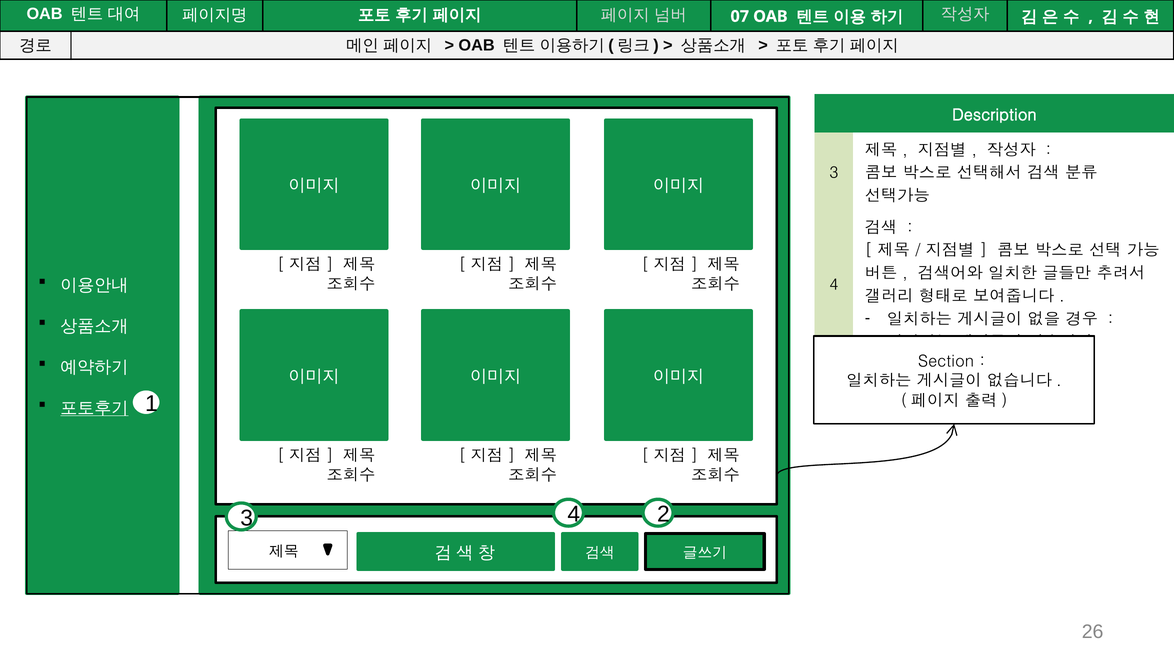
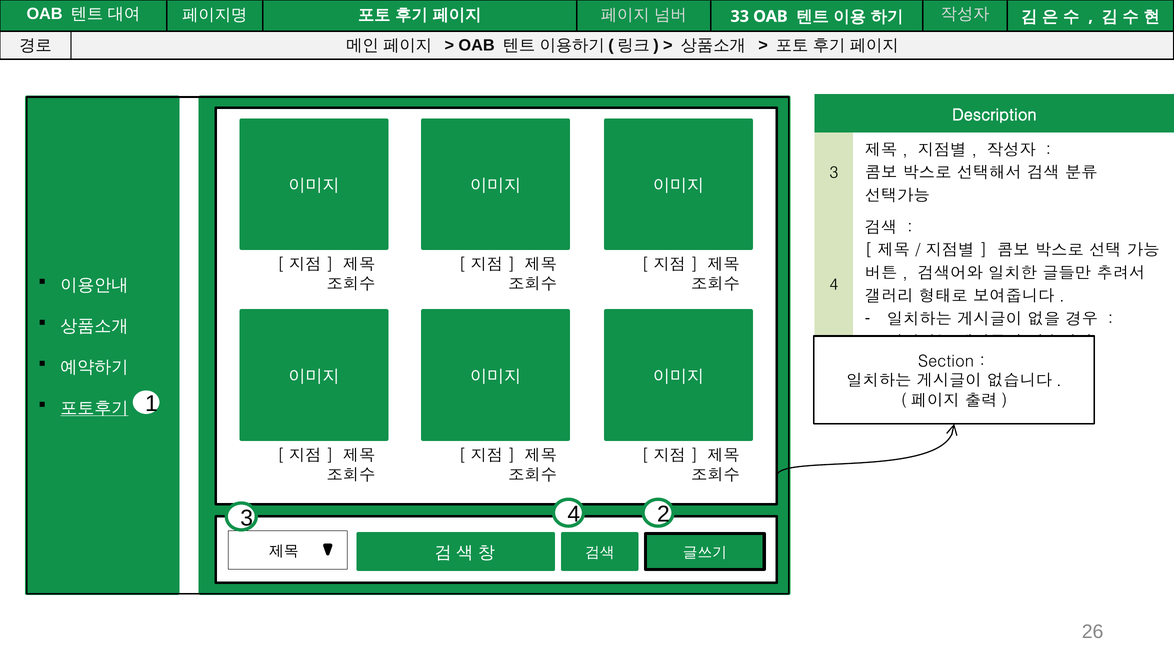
07: 07 -> 33
